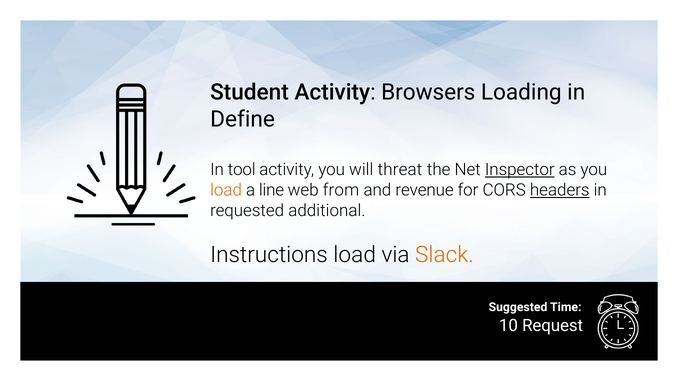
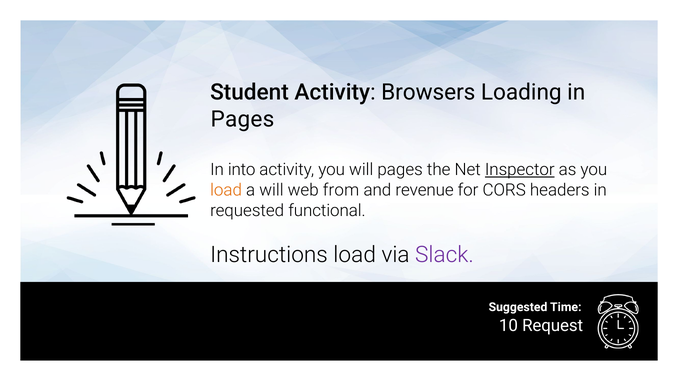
Define at (243, 120): Define -> Pages
tool: tool -> into
will threat: threat -> pages
a line: line -> will
headers underline: present -> none
additional: additional -> functional
Slack colour: orange -> purple
